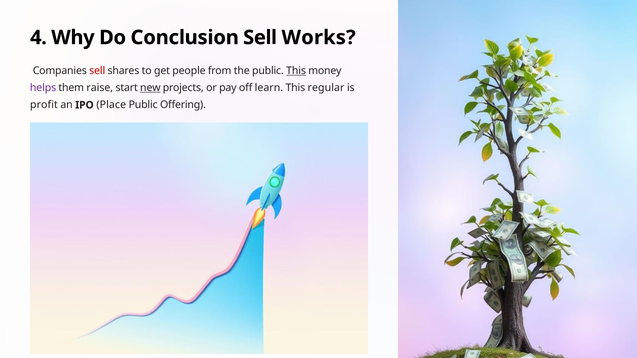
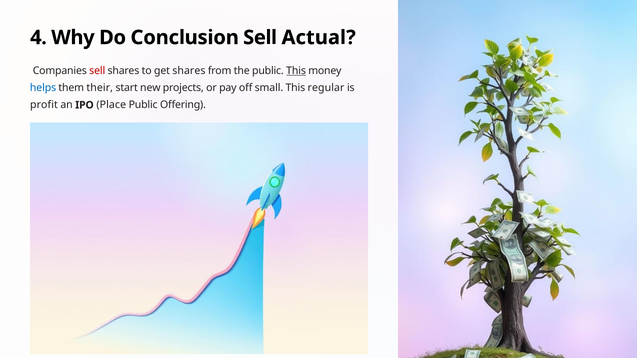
Works: Works -> Actual
get people: people -> shares
helps colour: purple -> blue
raise: raise -> their
new underline: present -> none
learn: learn -> small
